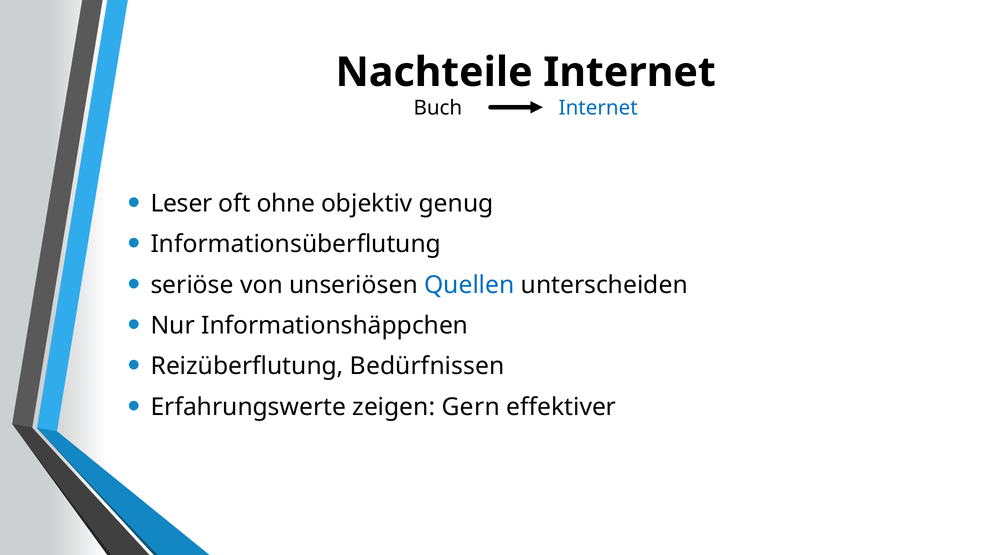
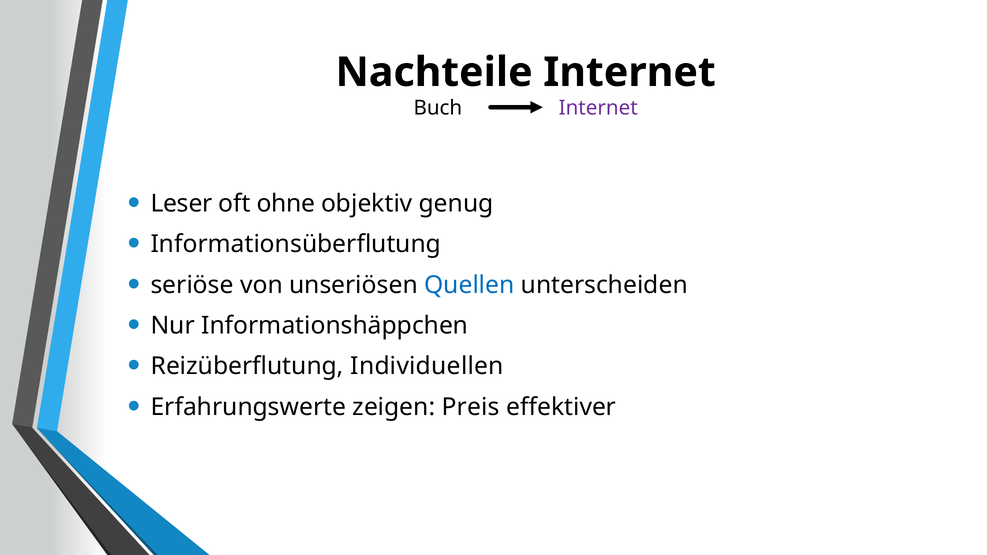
Internet at (598, 108) colour: blue -> purple
Bedürfnissen: Bedürfnissen -> Individuellen
Gern: Gern -> Preis
